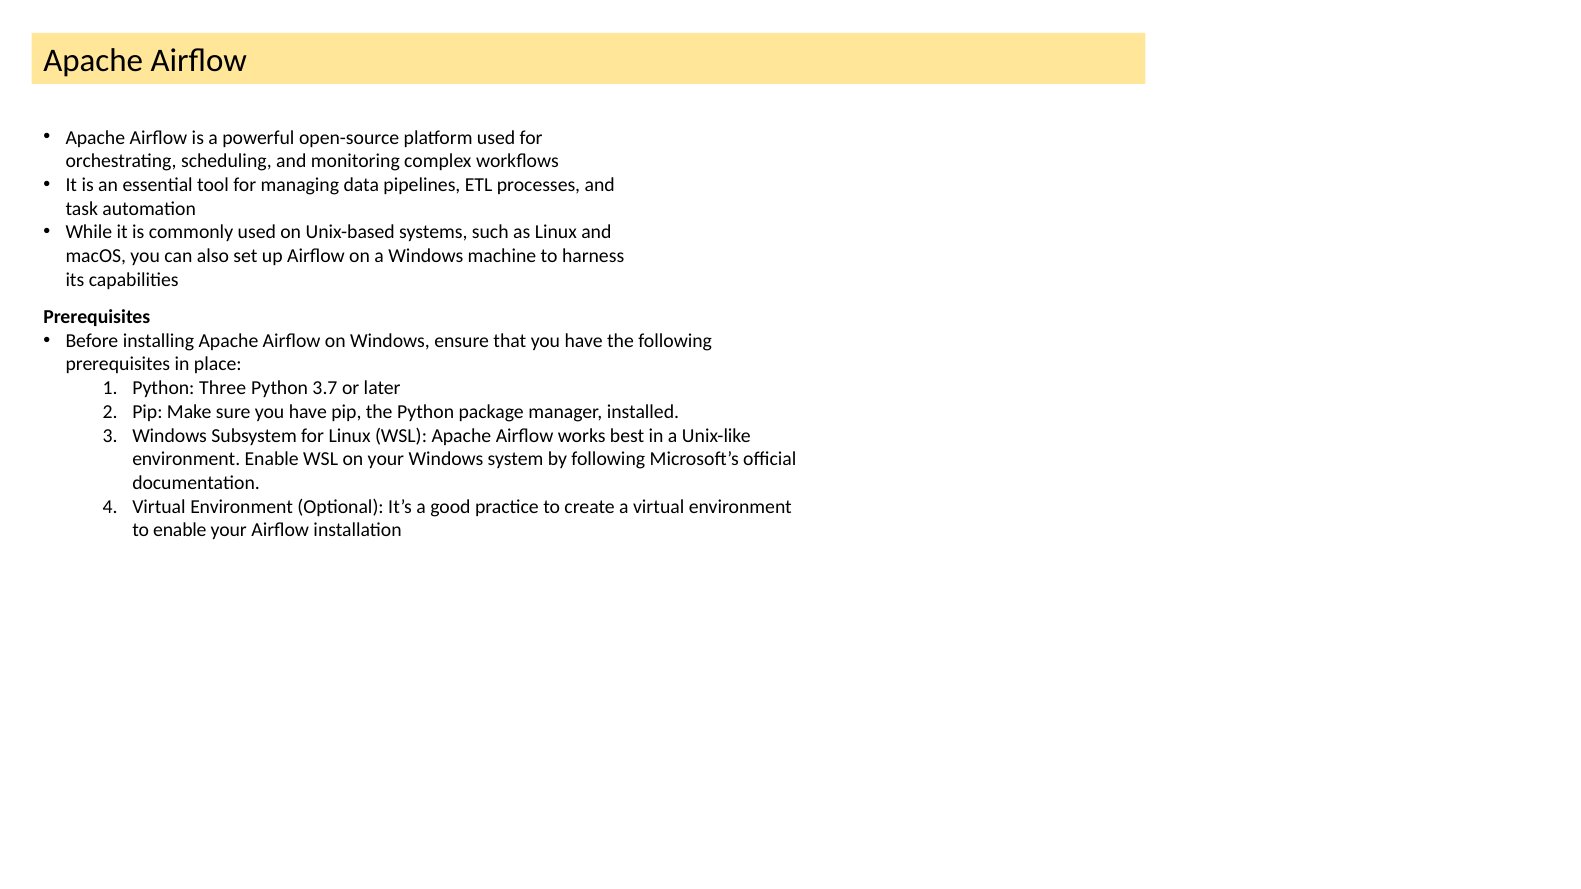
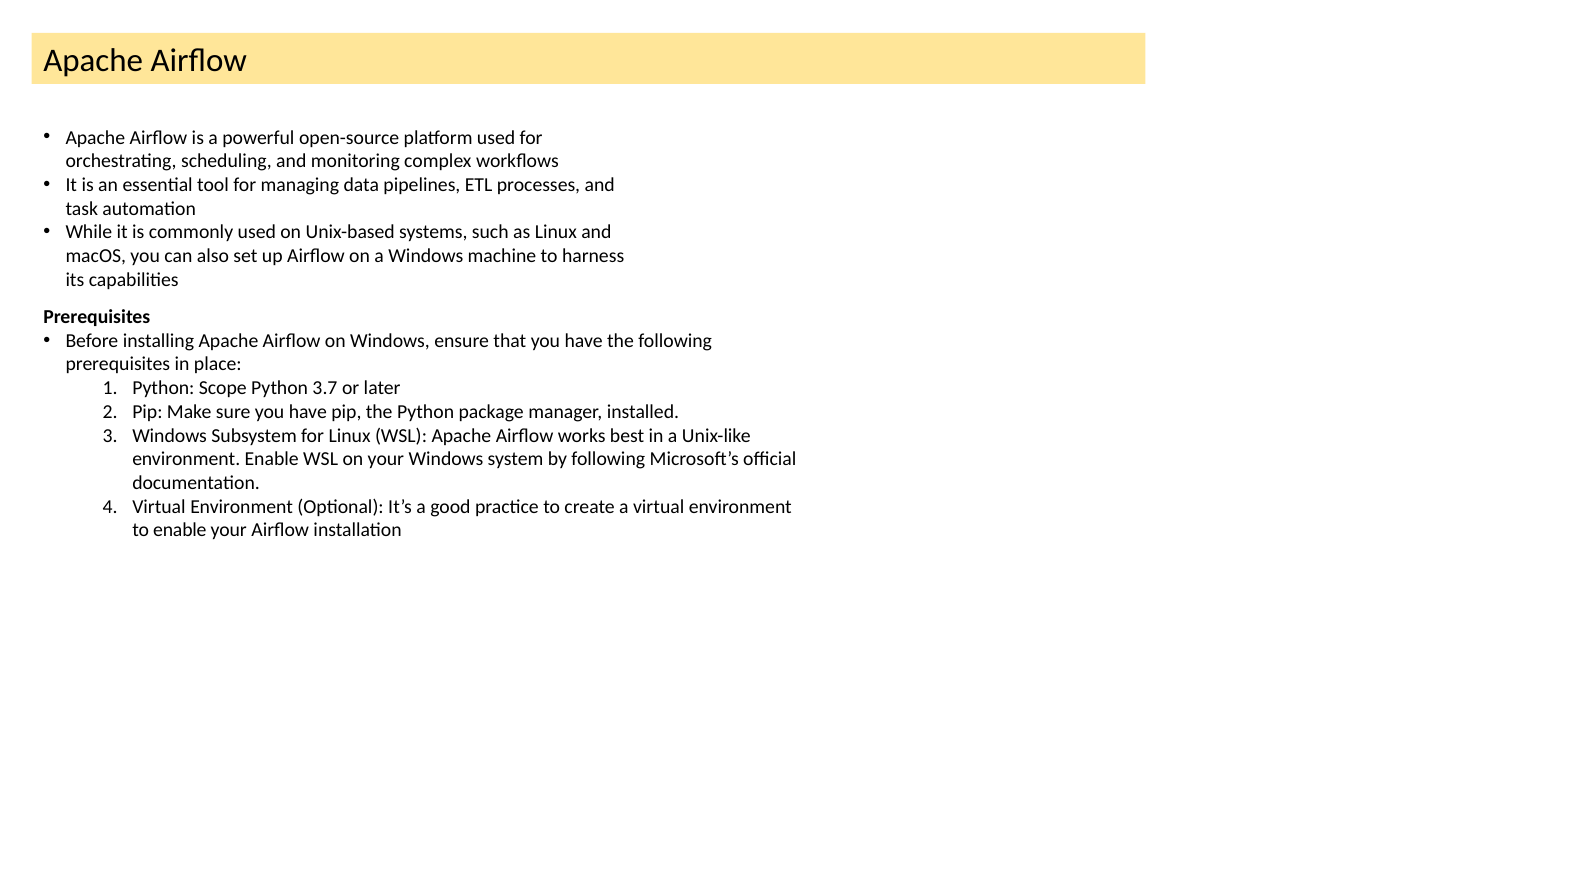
Three: Three -> Scope
